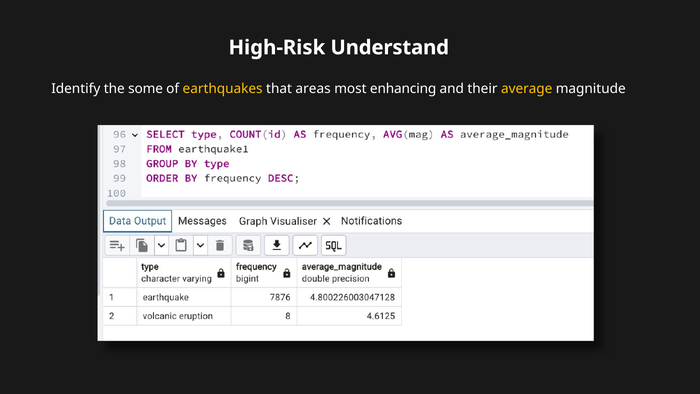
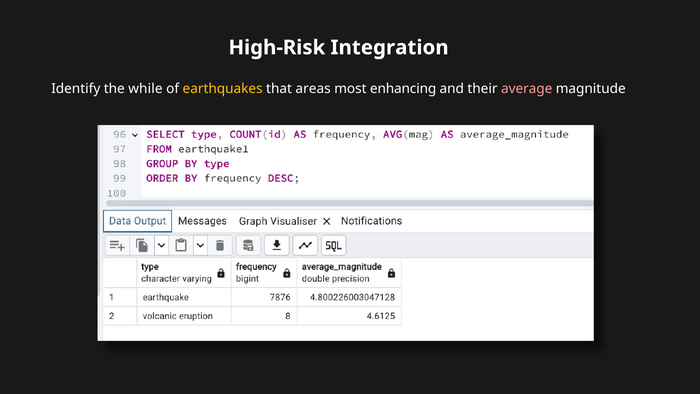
Understand: Understand -> Integration
some: some -> while
average colour: yellow -> pink
